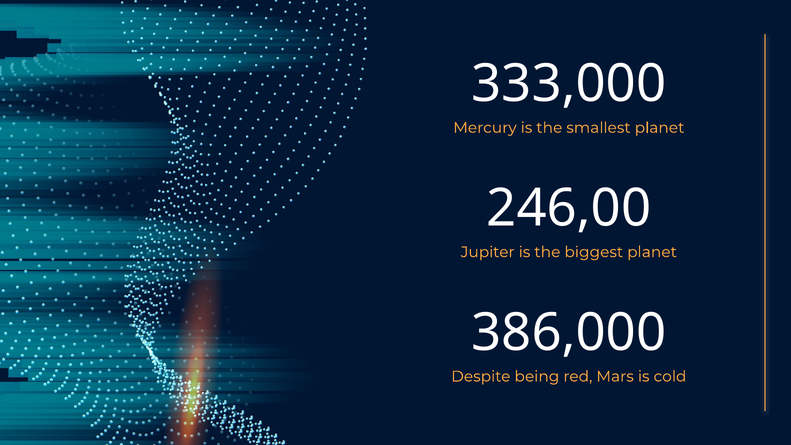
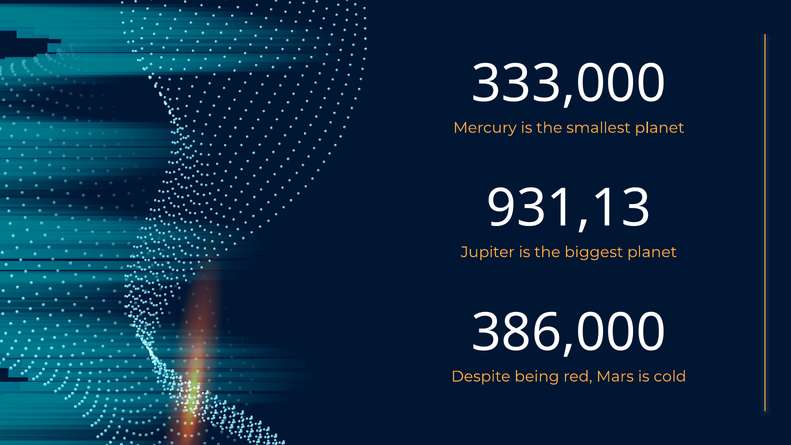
246,00: 246,00 -> 931,13
